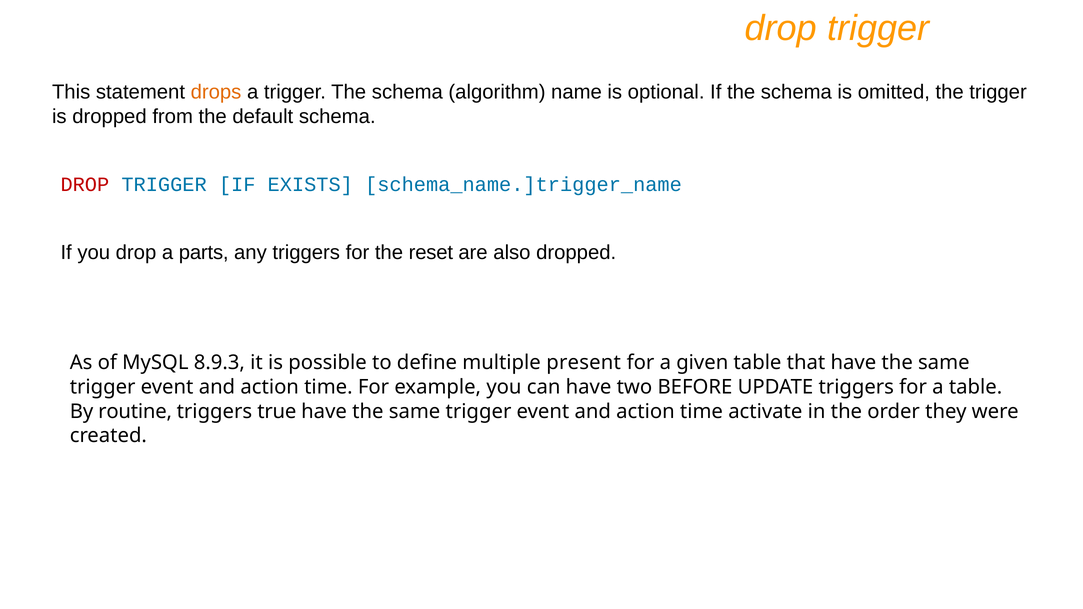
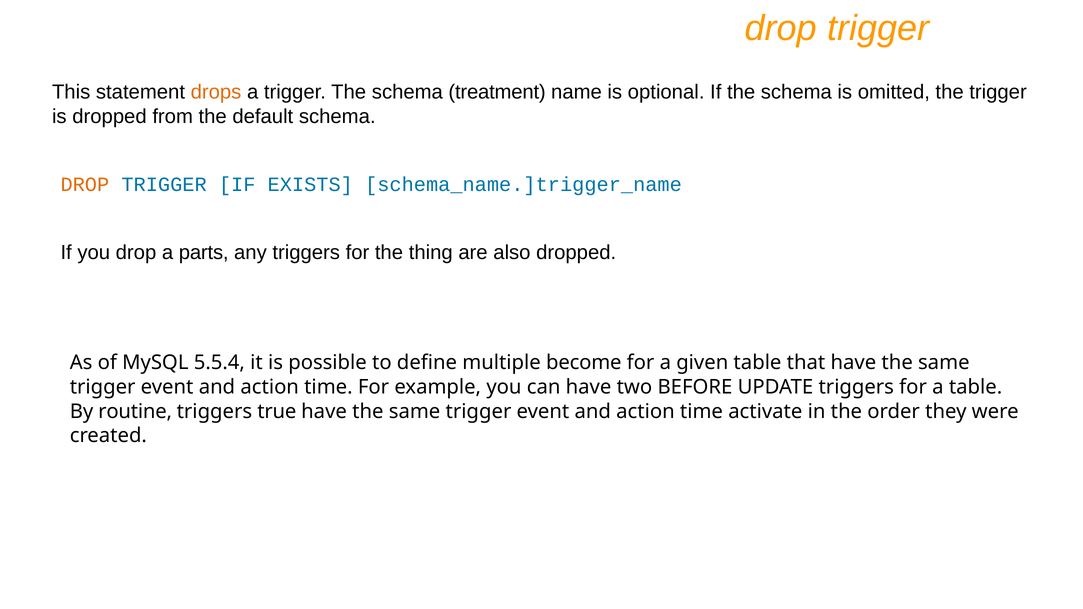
algorithm: algorithm -> treatment
DROP at (85, 185) colour: red -> orange
reset: reset -> thing
8.9.3: 8.9.3 -> 5.5.4
present: present -> become
